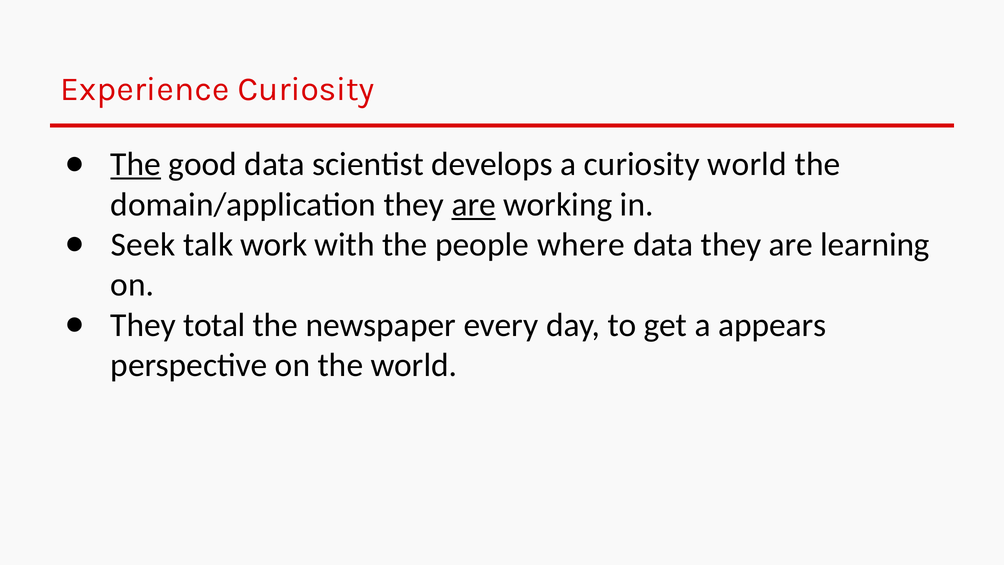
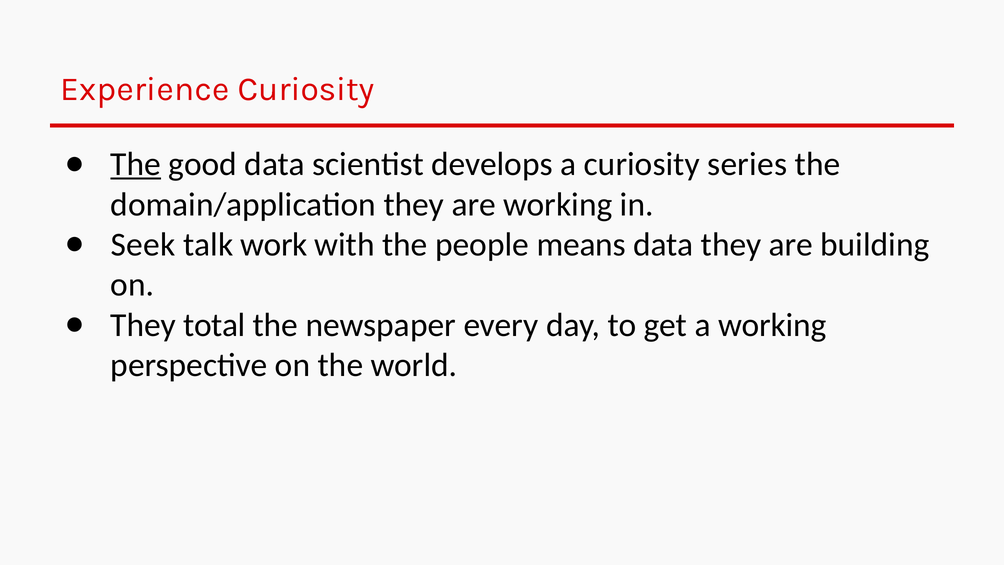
curiosity world: world -> series
are at (474, 204) underline: present -> none
where: where -> means
learning: learning -> building
a appears: appears -> working
